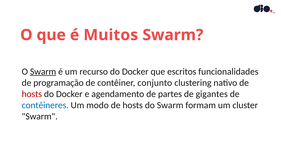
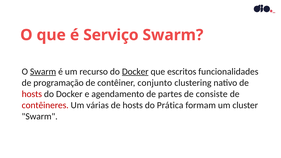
Muitos: Muitos -> Serviço
Docker at (135, 72) underline: none -> present
gigantes: gigantes -> consiste
contêineres colour: blue -> red
modo: modo -> várias
do Swarm: Swarm -> Prática
